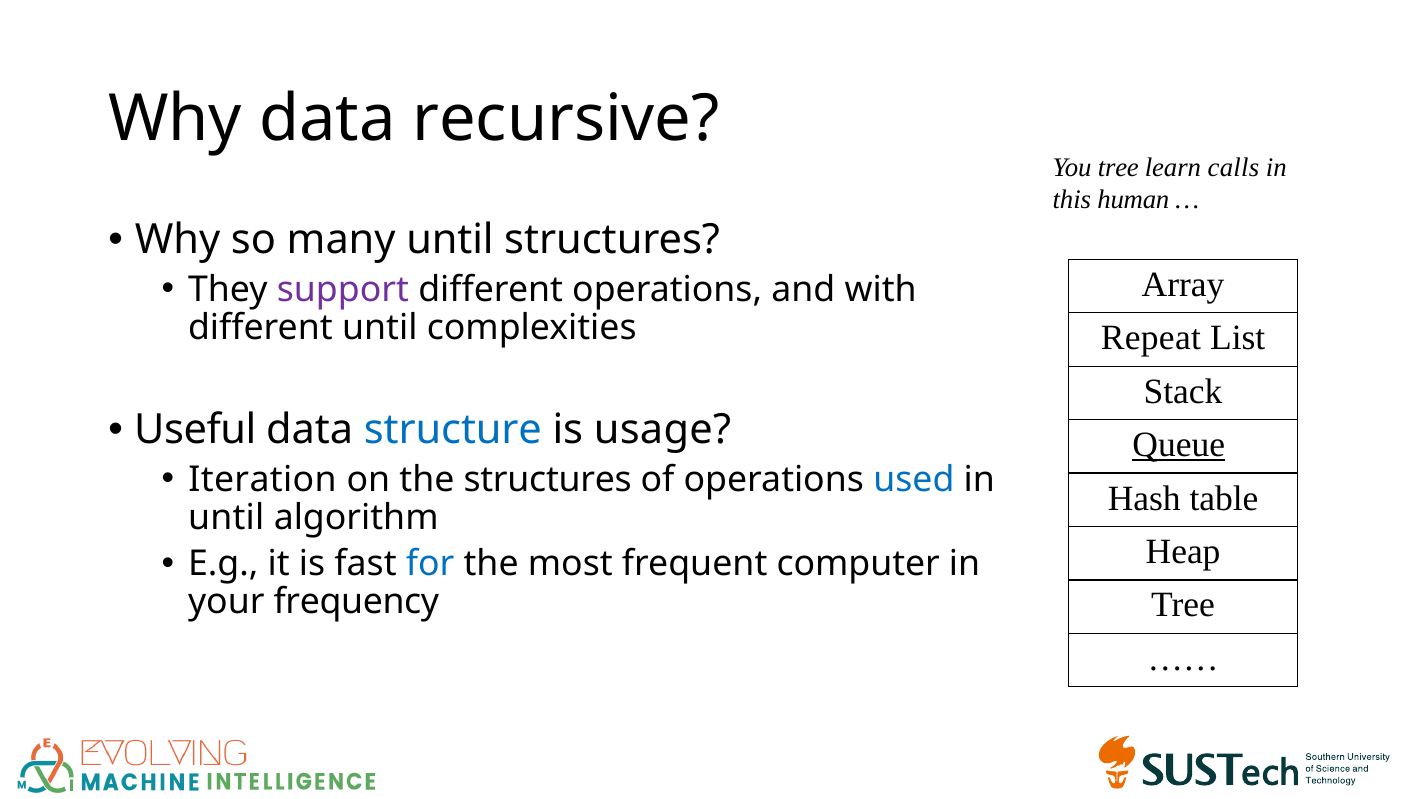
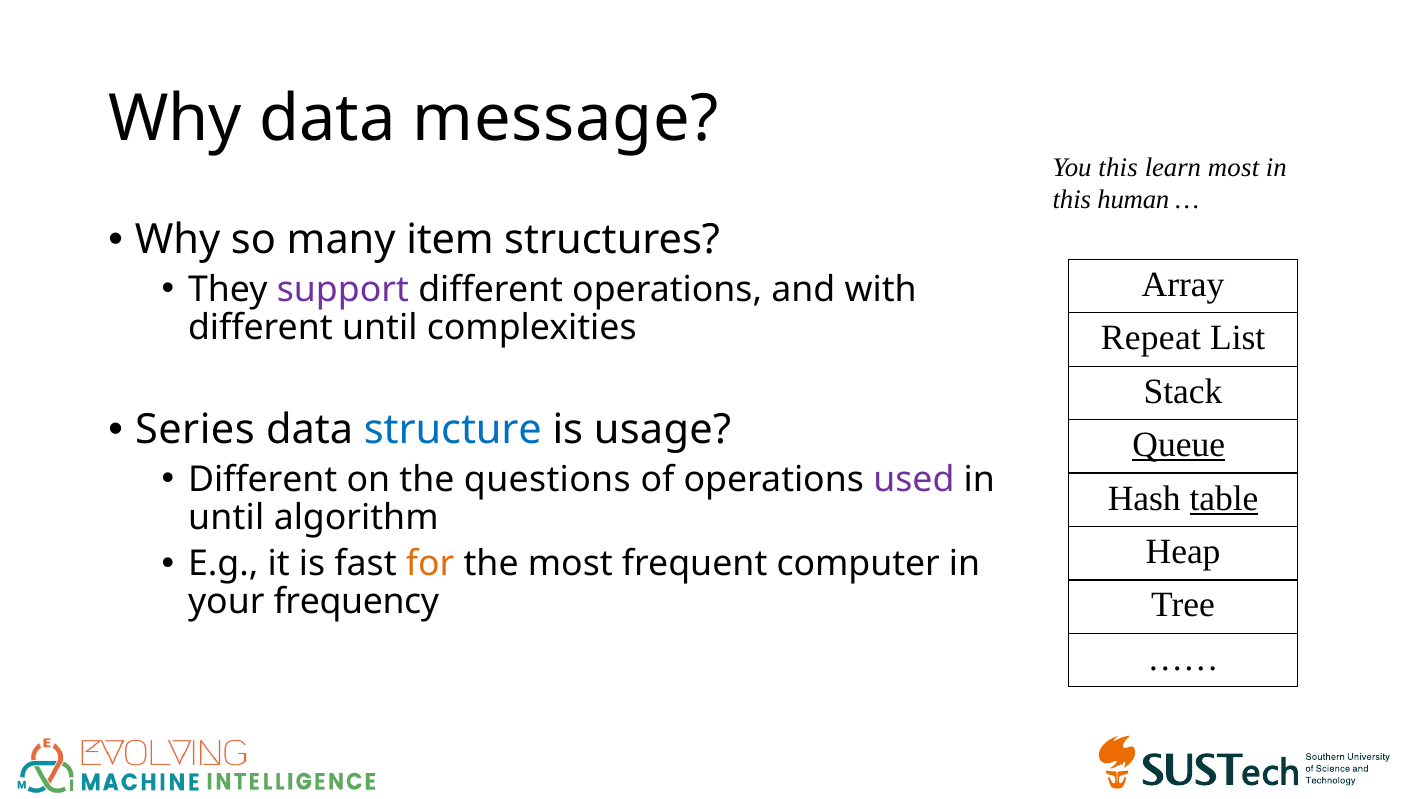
recursive: recursive -> message
You tree: tree -> this
learn calls: calls -> most
many until: until -> item
Useful: Useful -> Series
Iteration at (262, 479): Iteration -> Different
the structures: structures -> questions
used colour: blue -> purple
table underline: none -> present
for colour: blue -> orange
